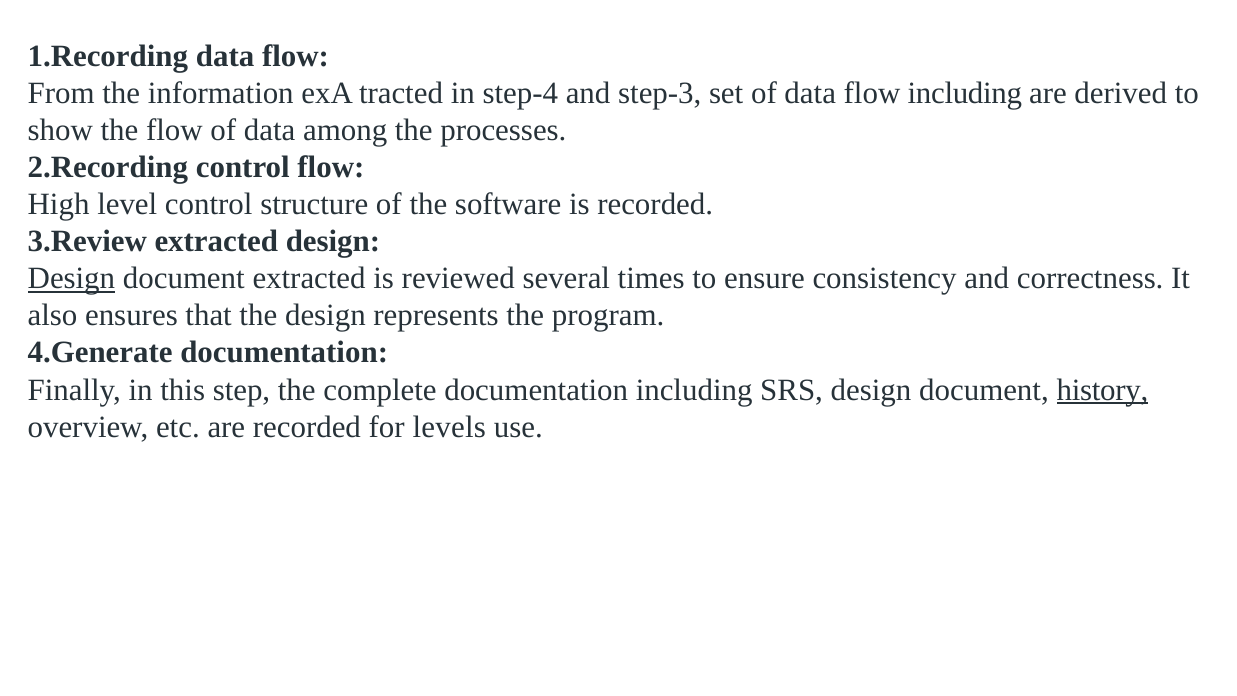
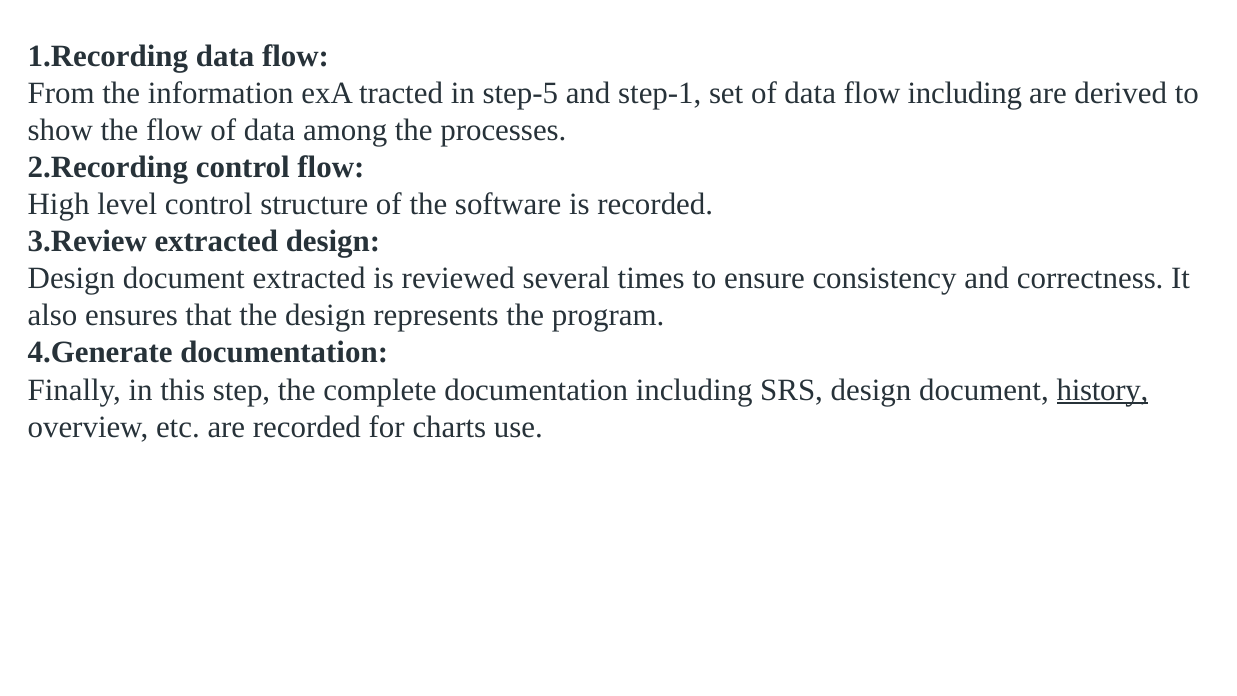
step-4: step-4 -> step-5
step-3: step-3 -> step-1
Design at (71, 278) underline: present -> none
levels: levels -> charts
